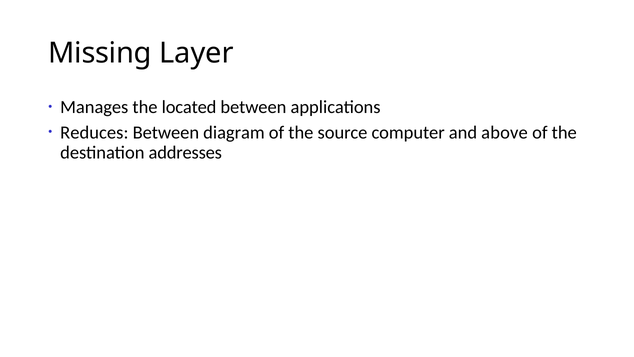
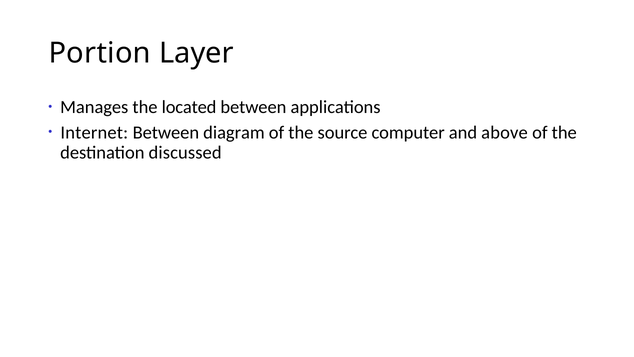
Missing: Missing -> Portion
Reduces: Reduces -> Internet
addresses: addresses -> discussed
